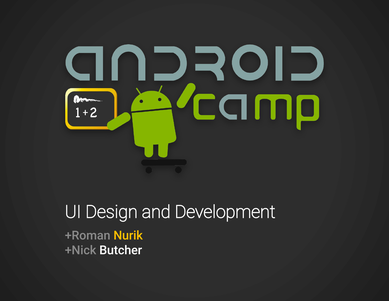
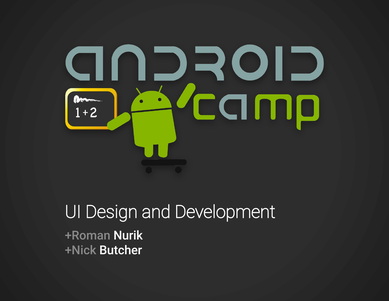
Nurik colour: yellow -> white
